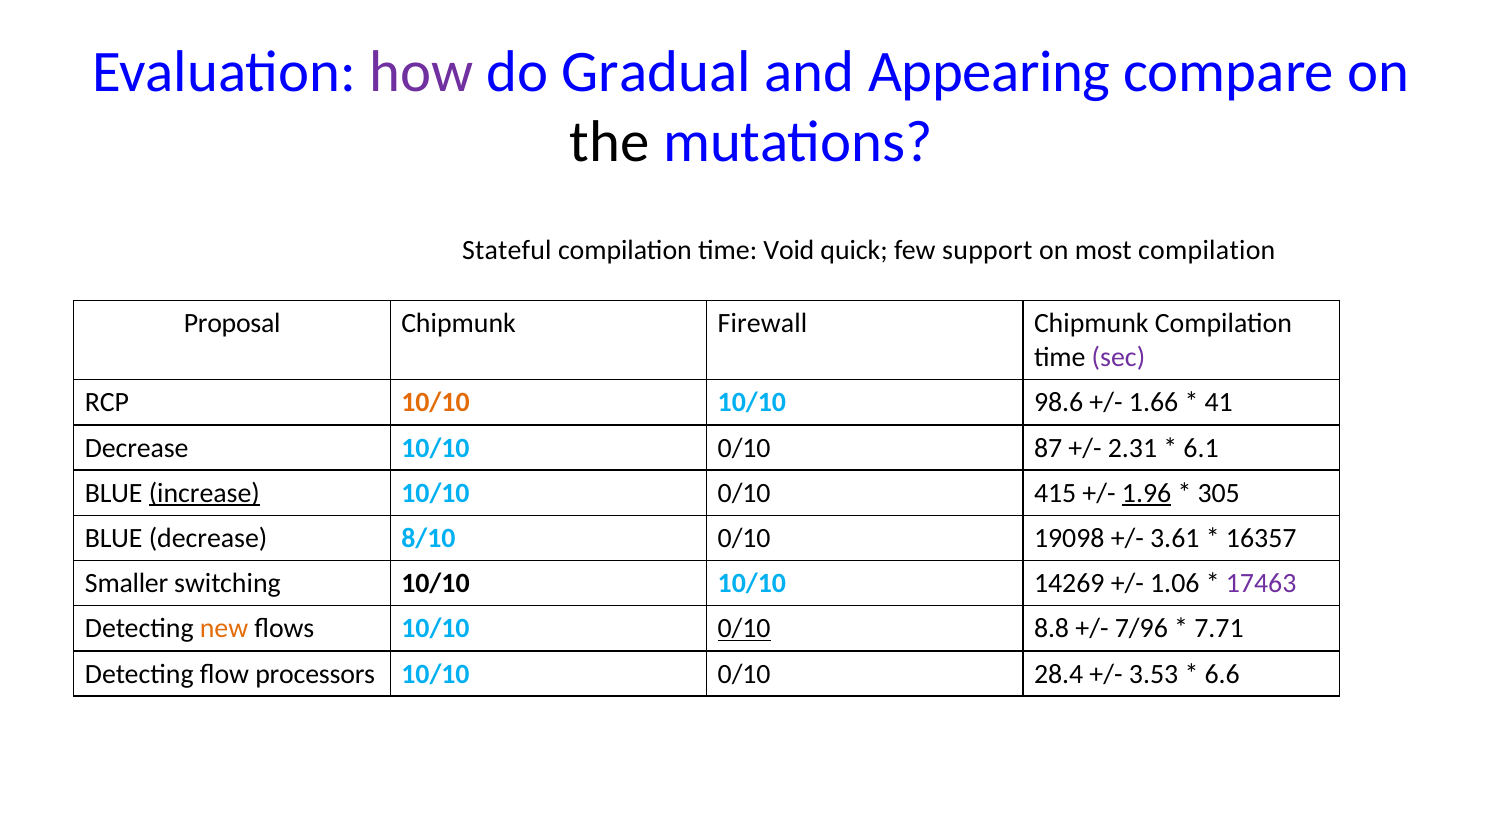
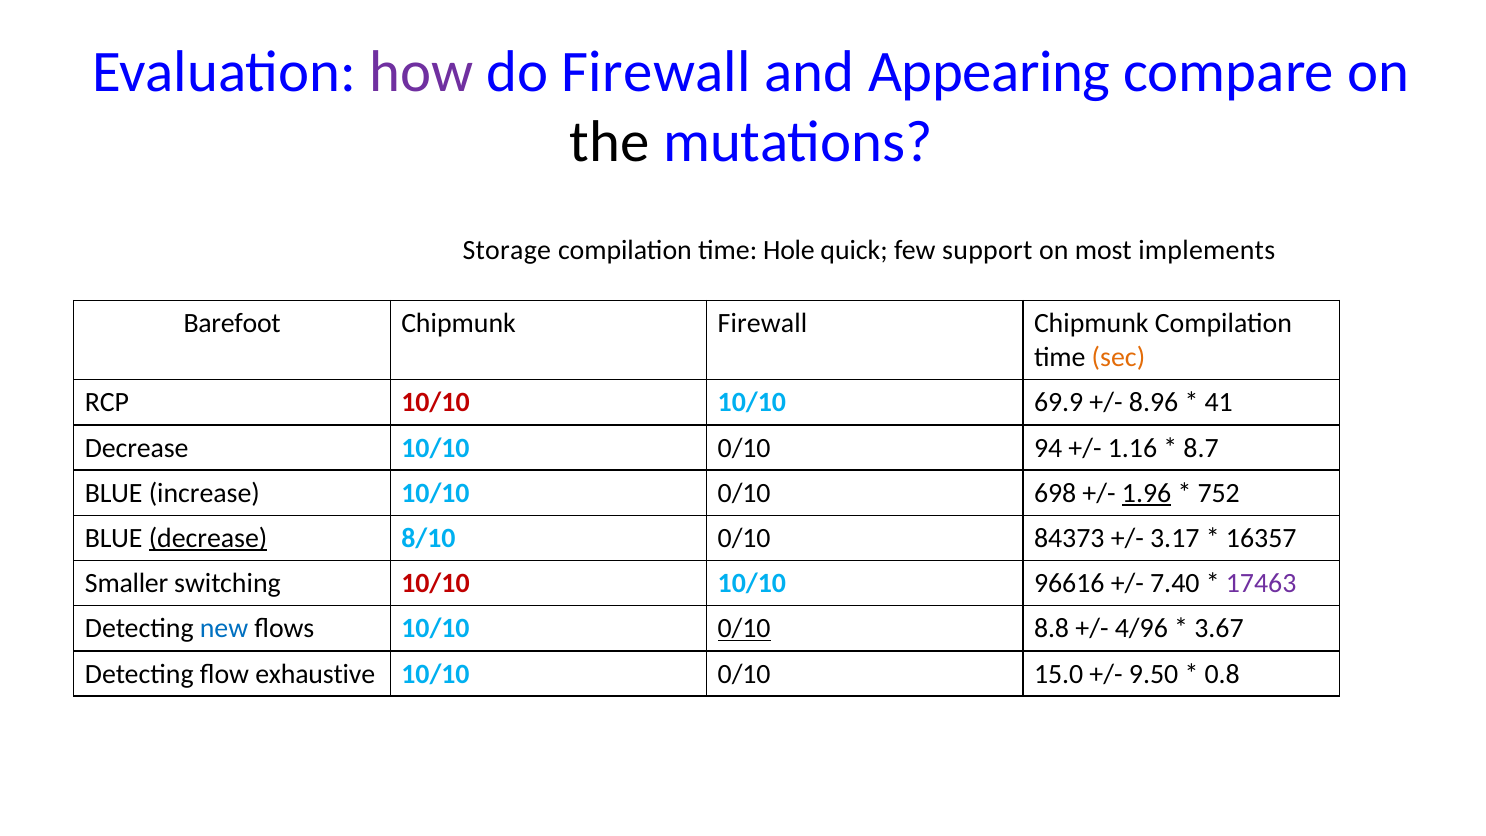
do Gradual: Gradual -> Firewall
Stateful: Stateful -> Storage
Void: Void -> Hole
most compilation: compilation -> implements
Proposal: Proposal -> Barefoot
sec colour: purple -> orange
10/10 at (435, 403) colour: orange -> red
98.6: 98.6 -> 69.9
1.66: 1.66 -> 8.96
87: 87 -> 94
2.31: 2.31 -> 1.16
6.1: 6.1 -> 8.7
increase underline: present -> none
415: 415 -> 698
305: 305 -> 752
decrease at (208, 538) underline: none -> present
19098: 19098 -> 84373
3.61: 3.61 -> 3.17
10/10 at (435, 583) colour: black -> red
14269: 14269 -> 96616
1.06: 1.06 -> 7.40
new colour: orange -> blue
7/96: 7/96 -> 4/96
7.71: 7.71 -> 3.67
processors: processors -> exhaustive
28.4: 28.4 -> 15.0
3.53: 3.53 -> 9.50
6.6: 6.6 -> 0.8
